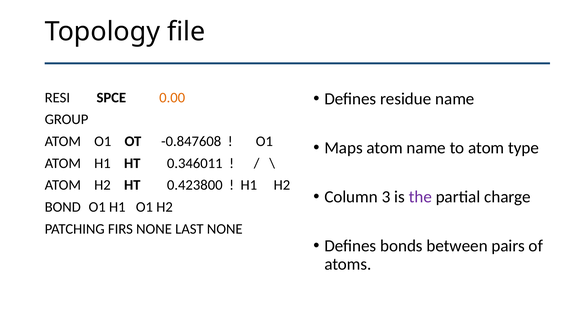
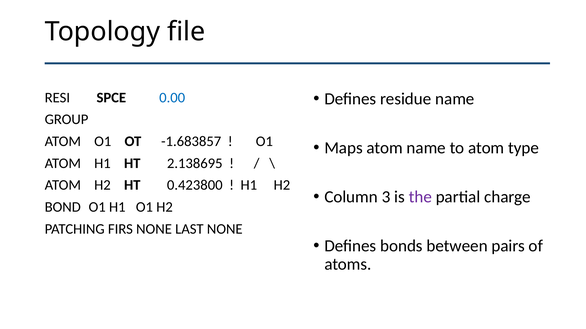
0.00 colour: orange -> blue
-0.847608: -0.847608 -> -1.683857
0.346011: 0.346011 -> 2.138695
